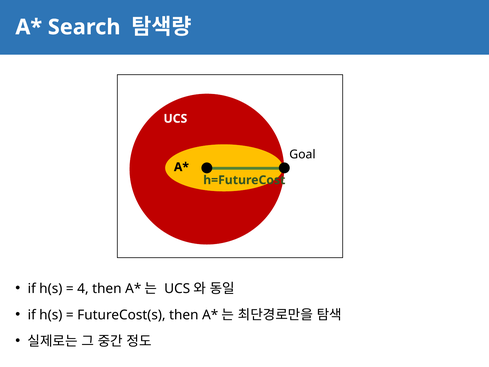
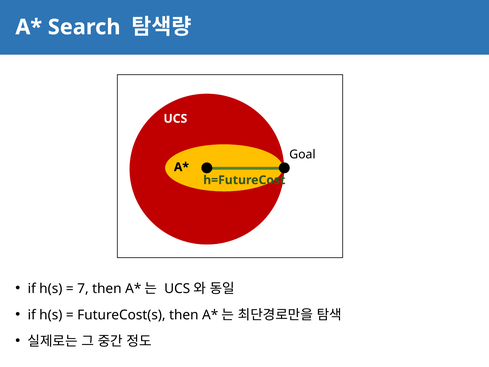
4: 4 -> 7
